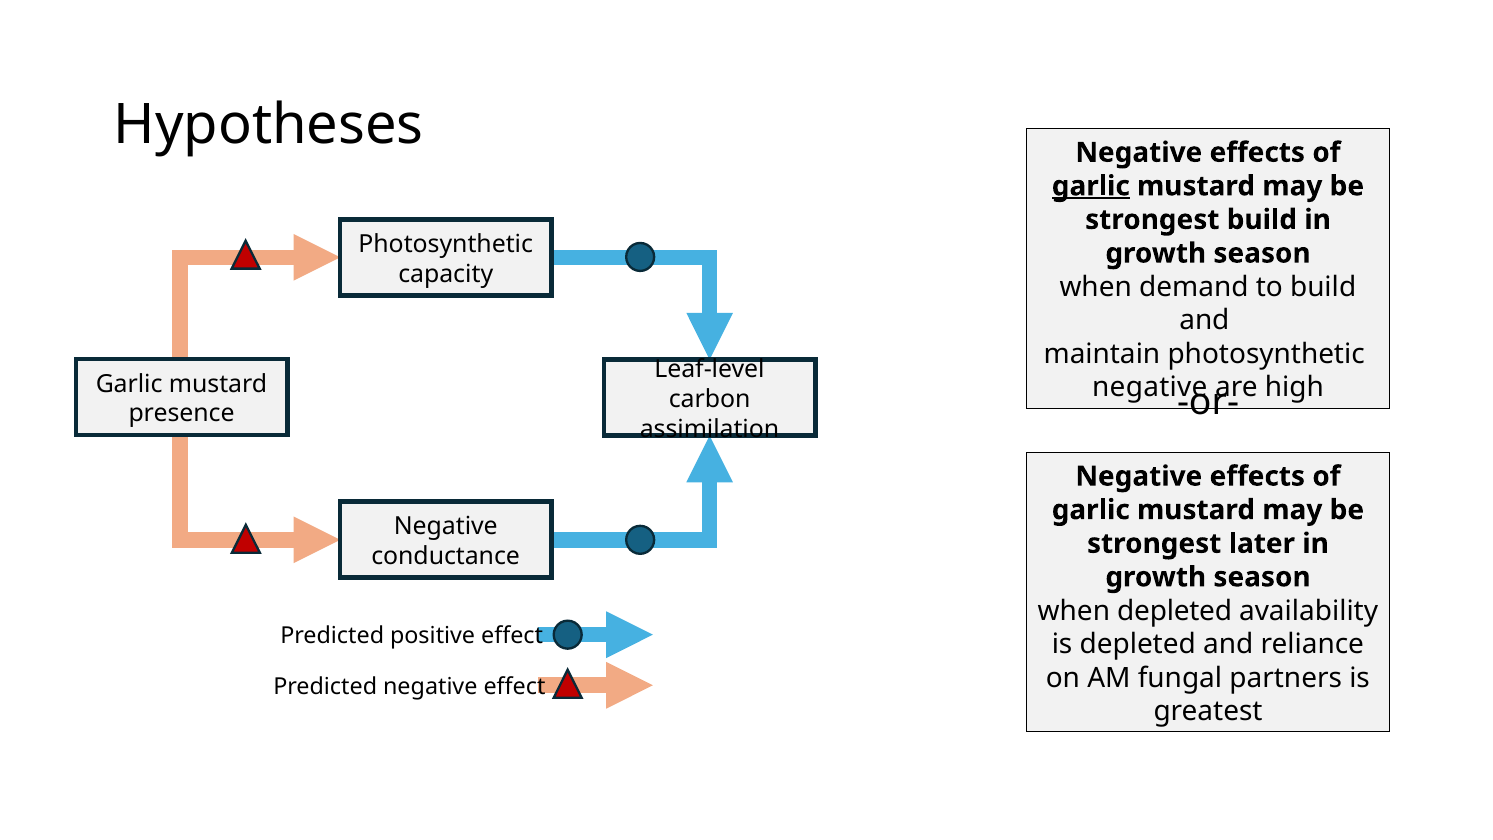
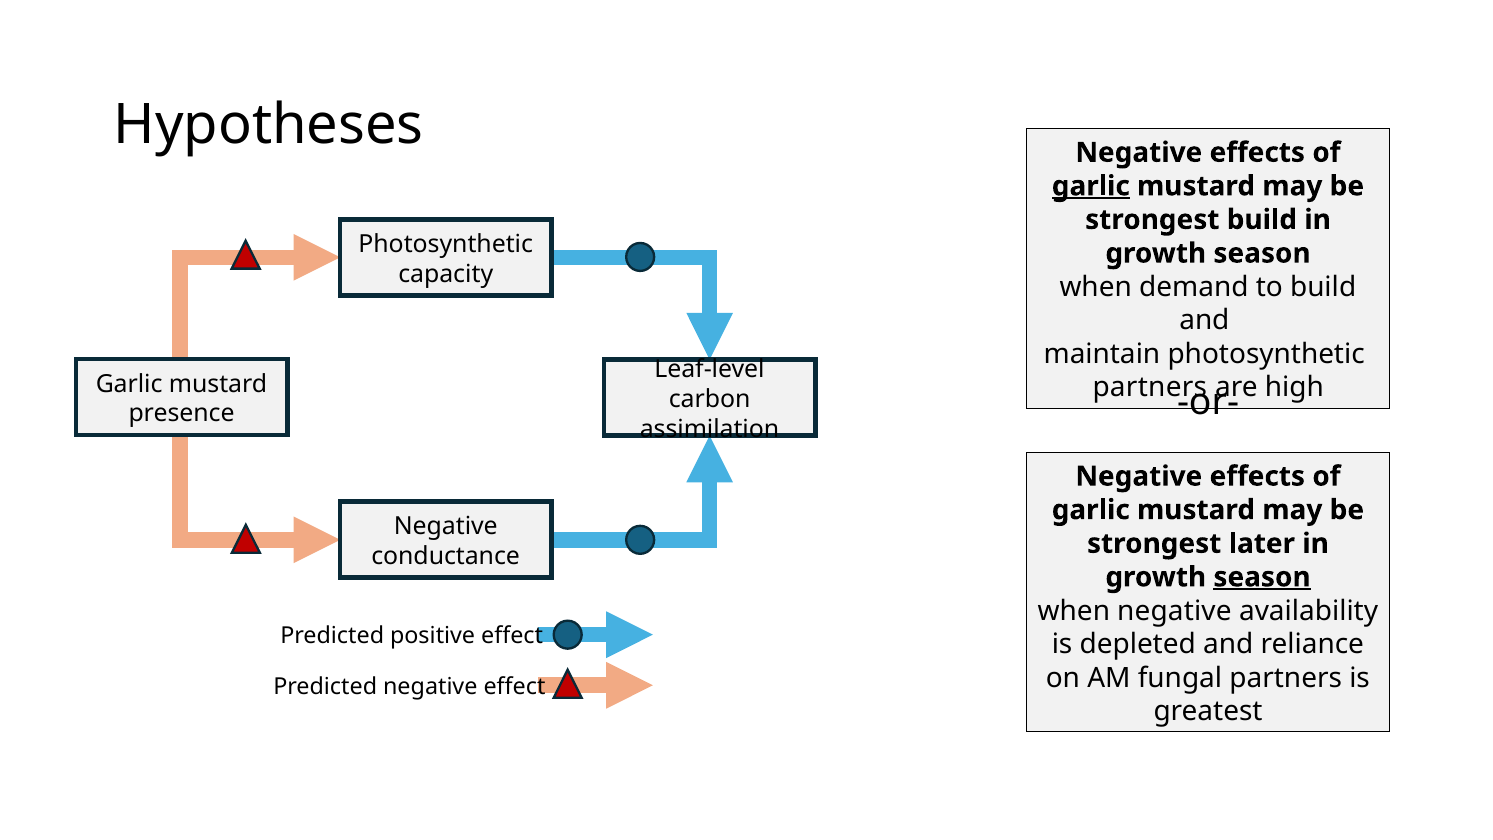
negative at (1150, 388): negative -> partners
season at (1262, 577) underline: none -> present
when depleted: depleted -> negative
